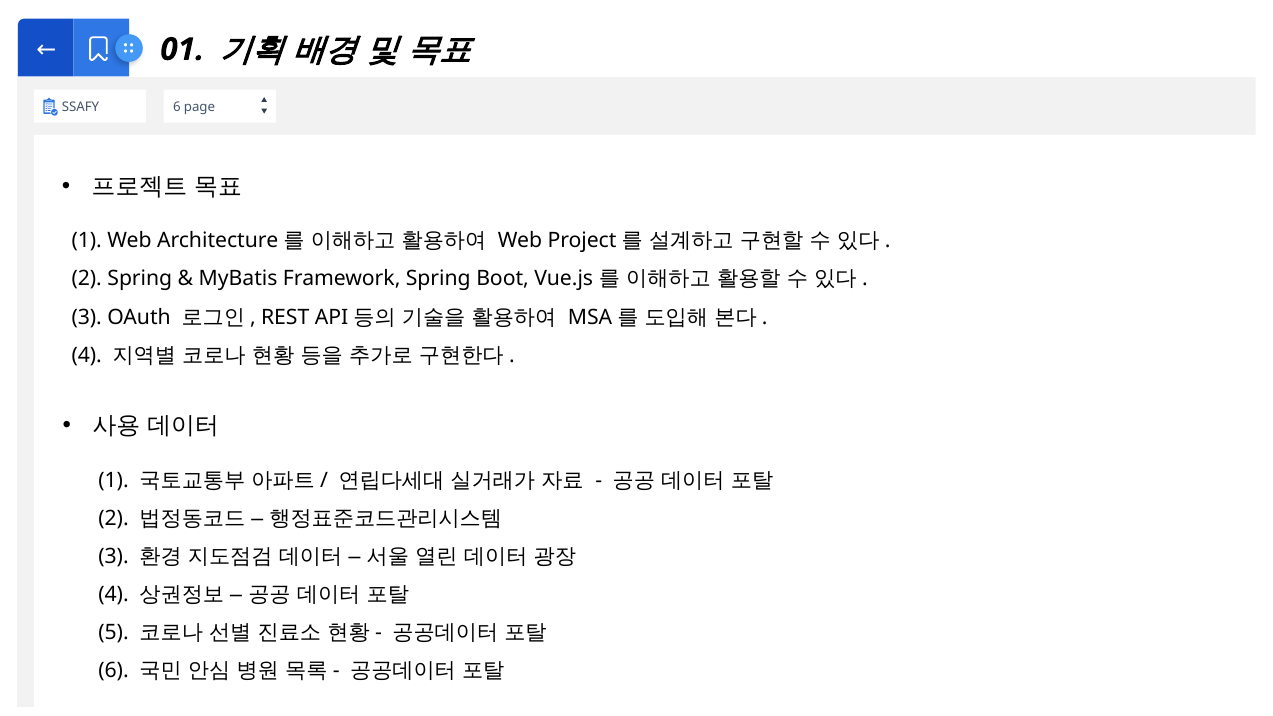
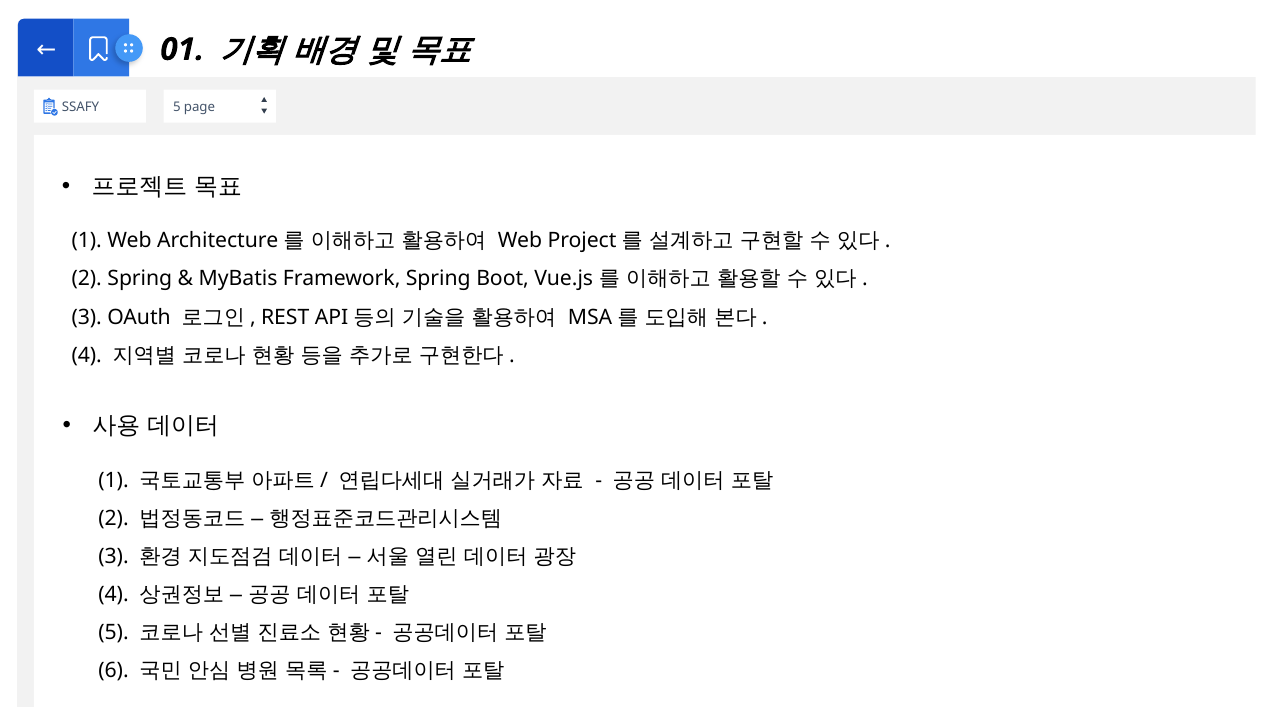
SSAFY 6: 6 -> 5
